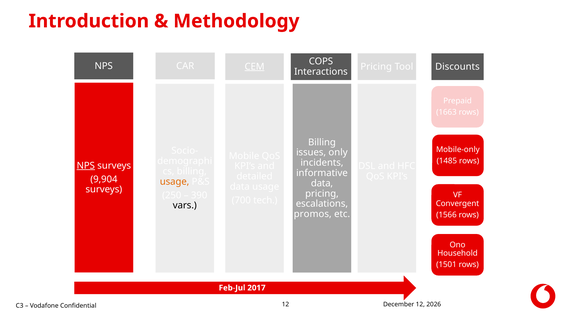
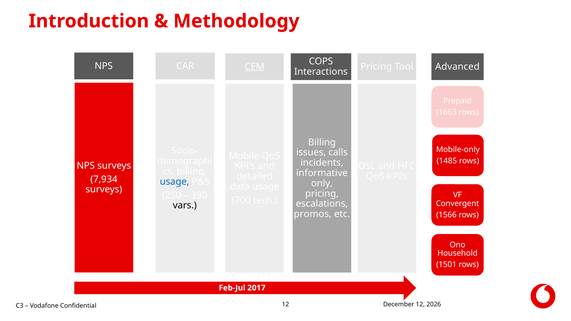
Discounts: Discounts -> Advanced
only: only -> calls
NPS at (86, 166) underline: present -> none
9,904: 9,904 -> 7,934
usage at (175, 182) colour: orange -> blue
data at (322, 183): data -> only
